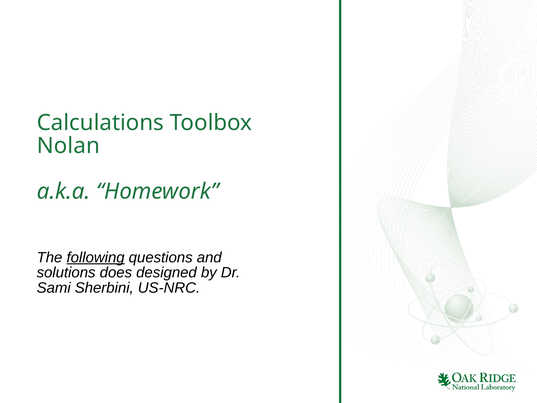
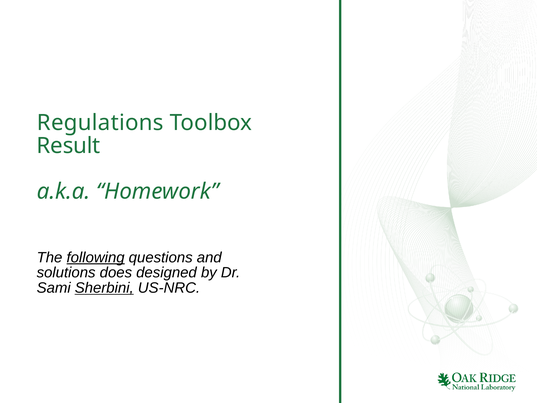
Calculations: Calculations -> Regulations
Nolan: Nolan -> Result
Sherbini underline: none -> present
